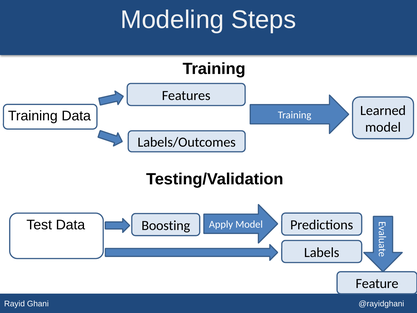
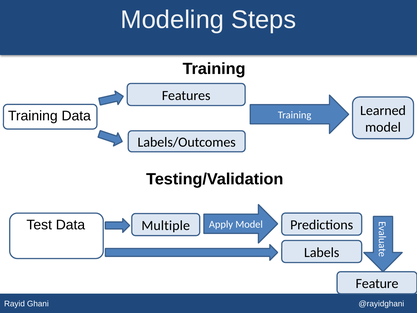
Boosting: Boosting -> Multiple
